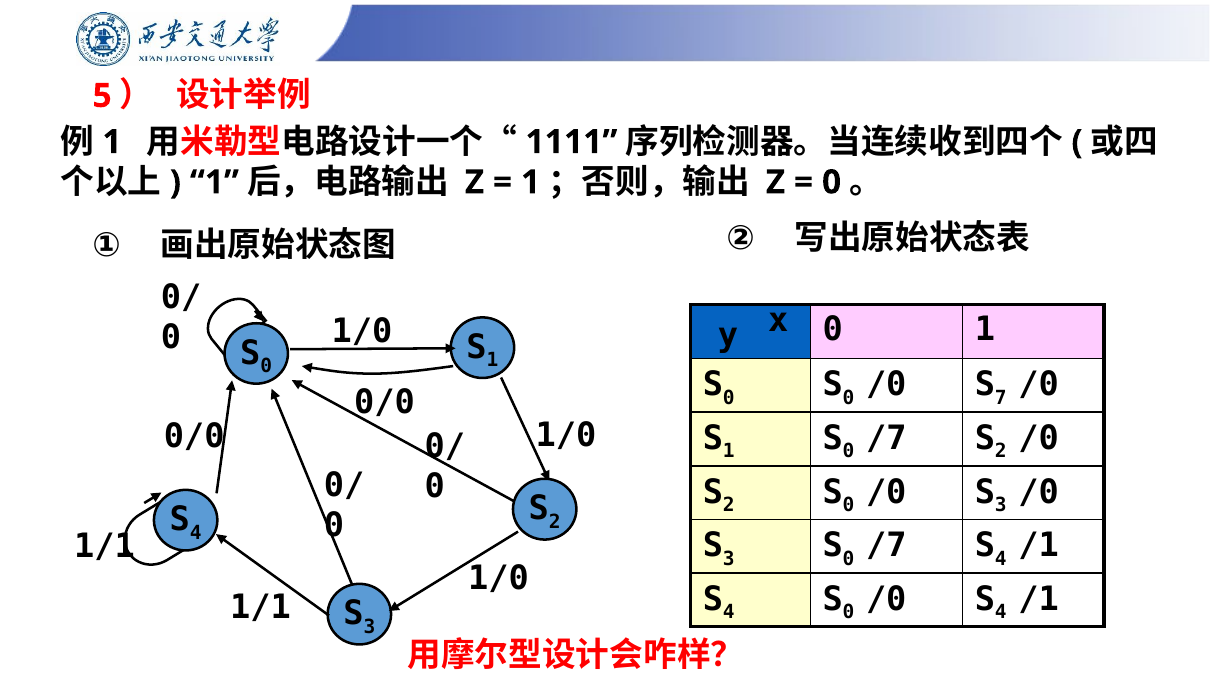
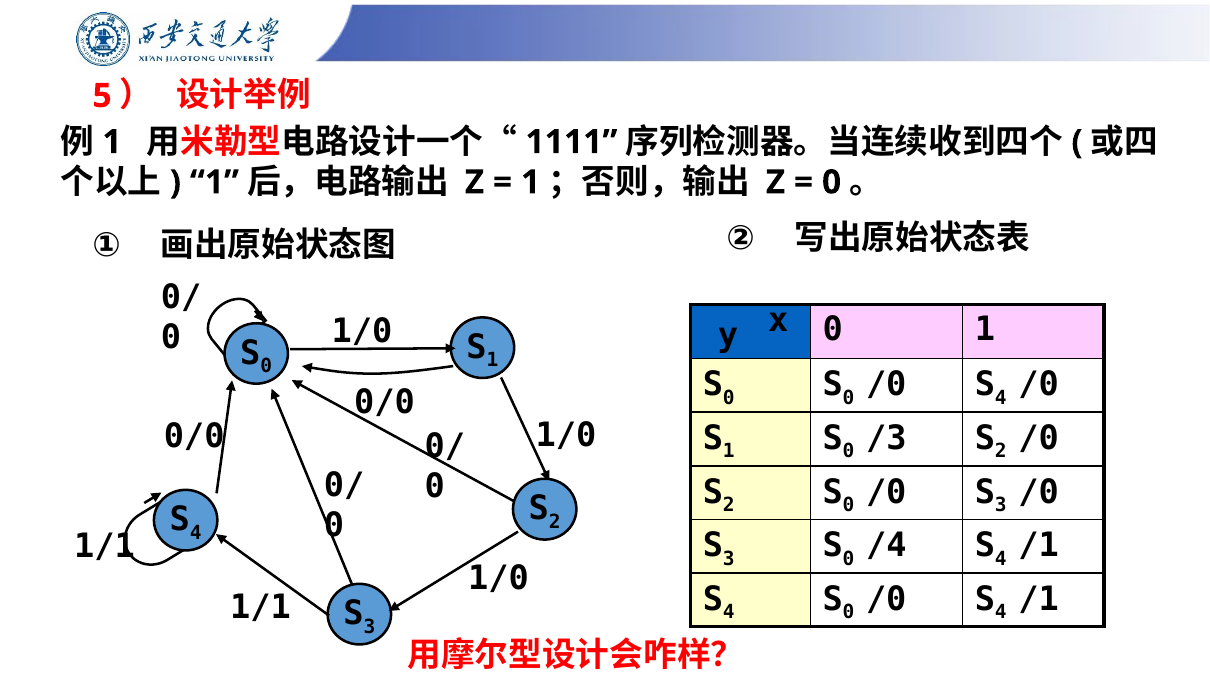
7 at (1001, 398): 7 -> 4
/7 at (886, 439): /7 -> /3
/7 at (886, 546): /7 -> /4
